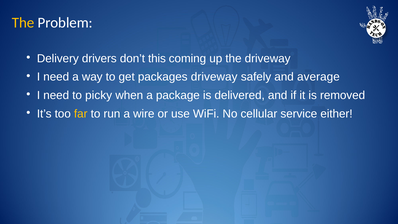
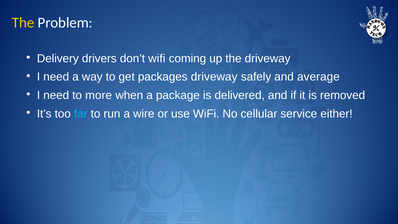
don’t this: this -> wifi
picky: picky -> more
far colour: yellow -> light blue
